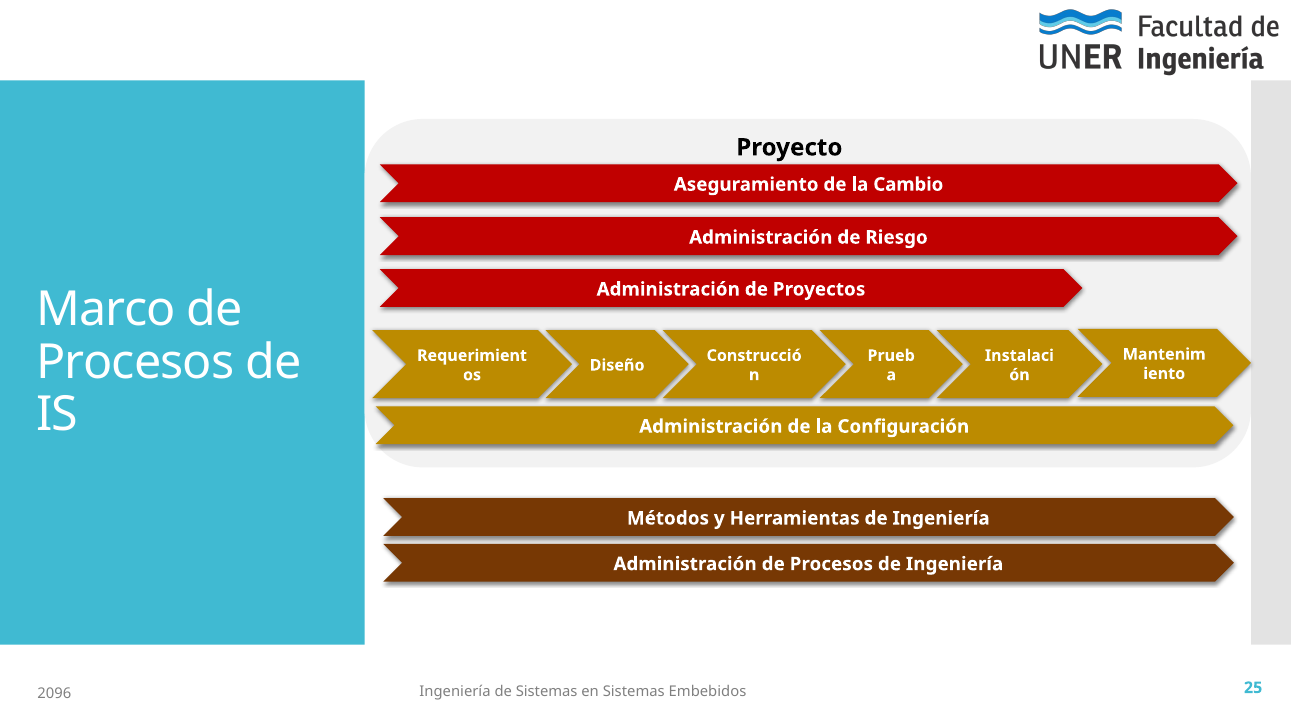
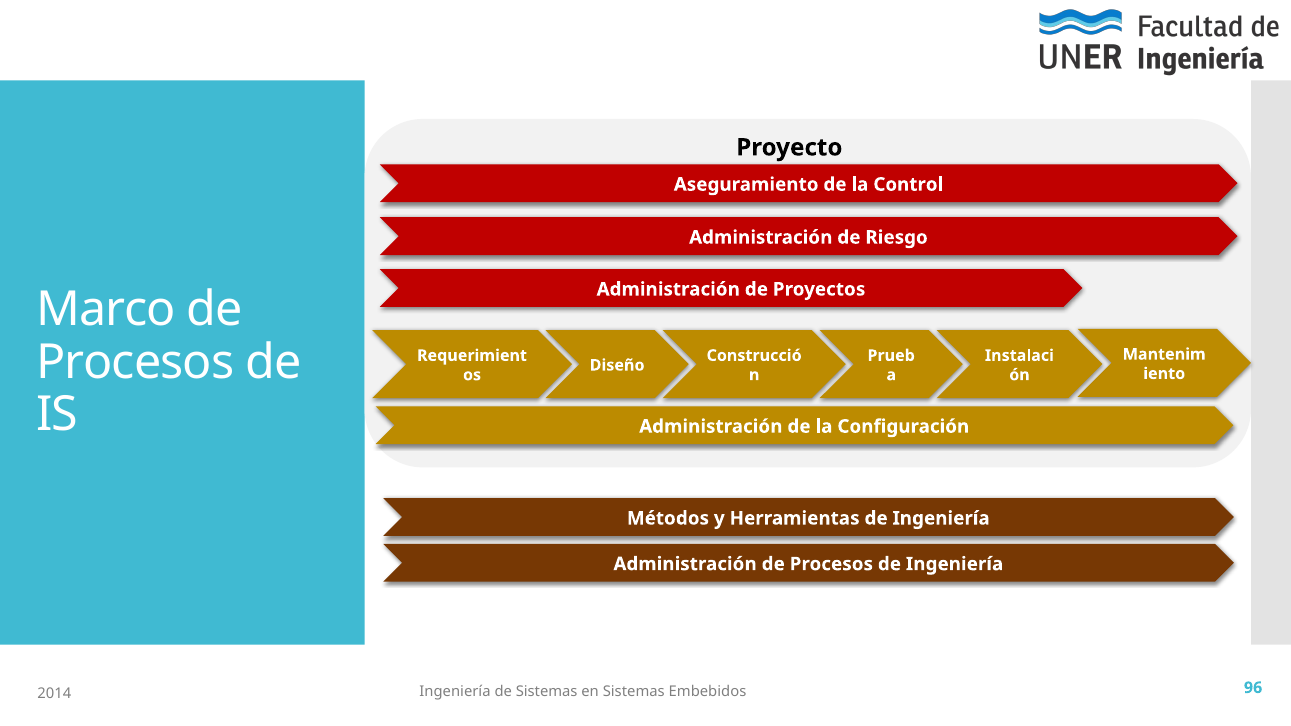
Cambio: Cambio -> Control
25: 25 -> 96
2096: 2096 -> 2014
